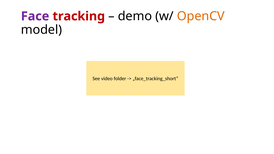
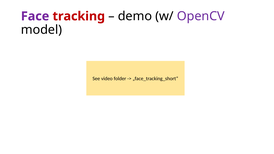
OpenCV colour: orange -> purple
